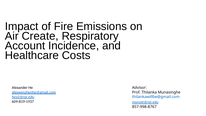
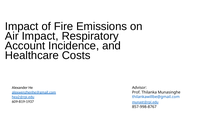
Air Create: Create -> Impact
